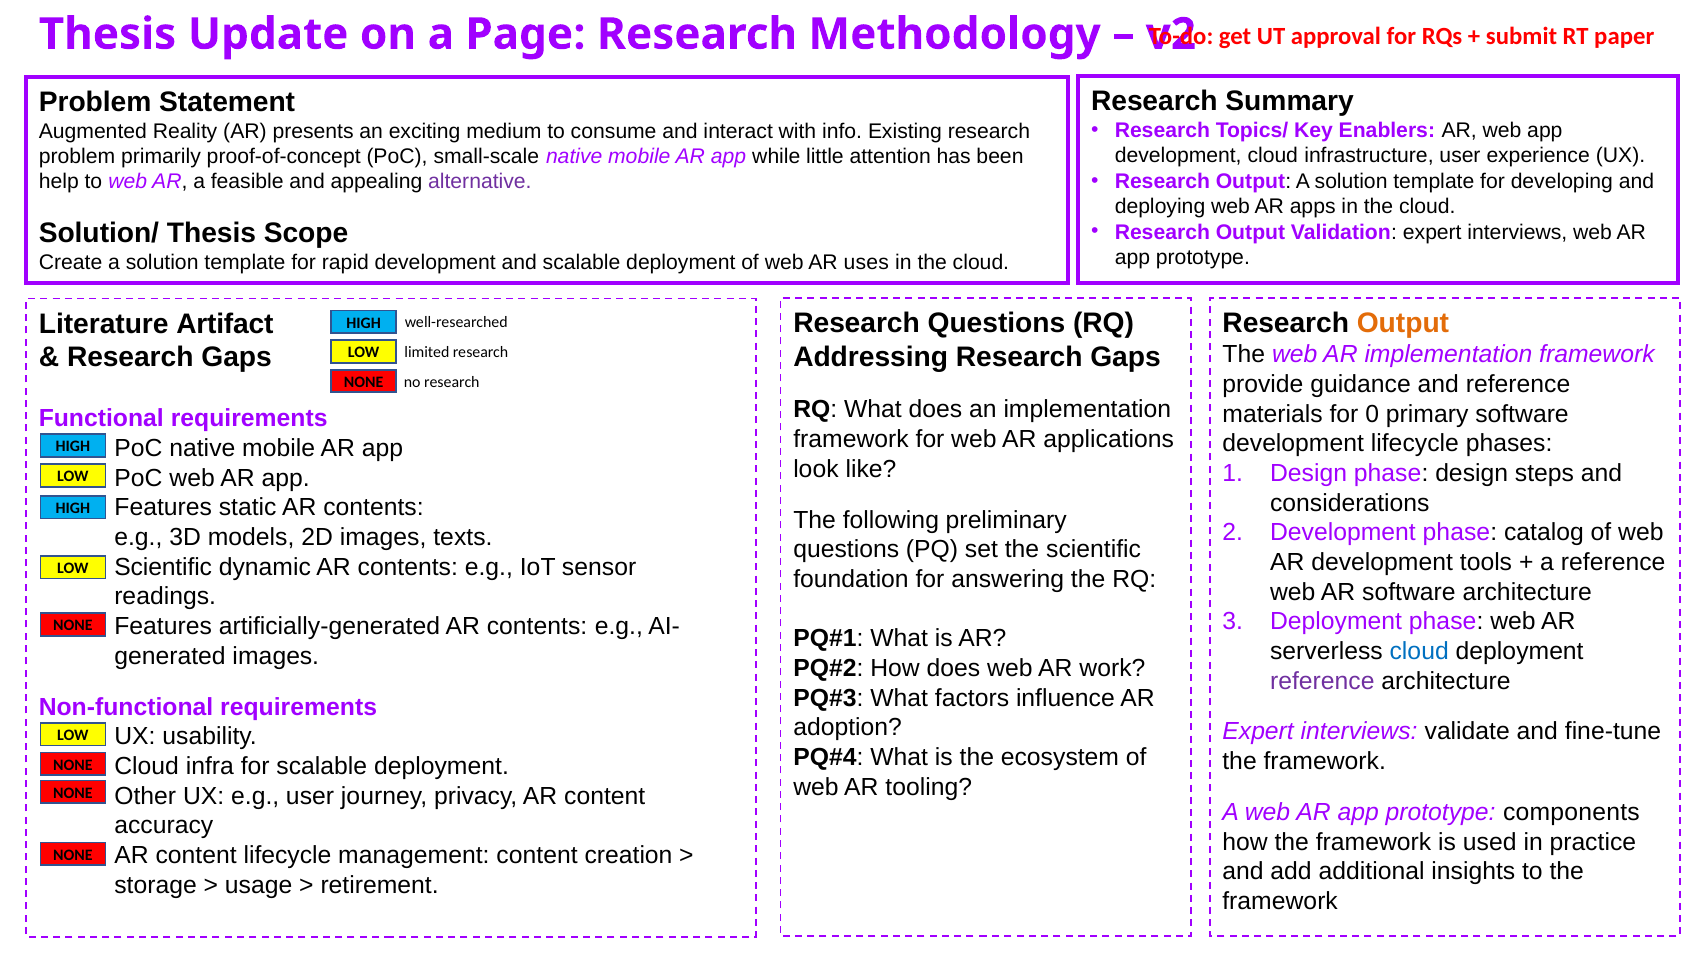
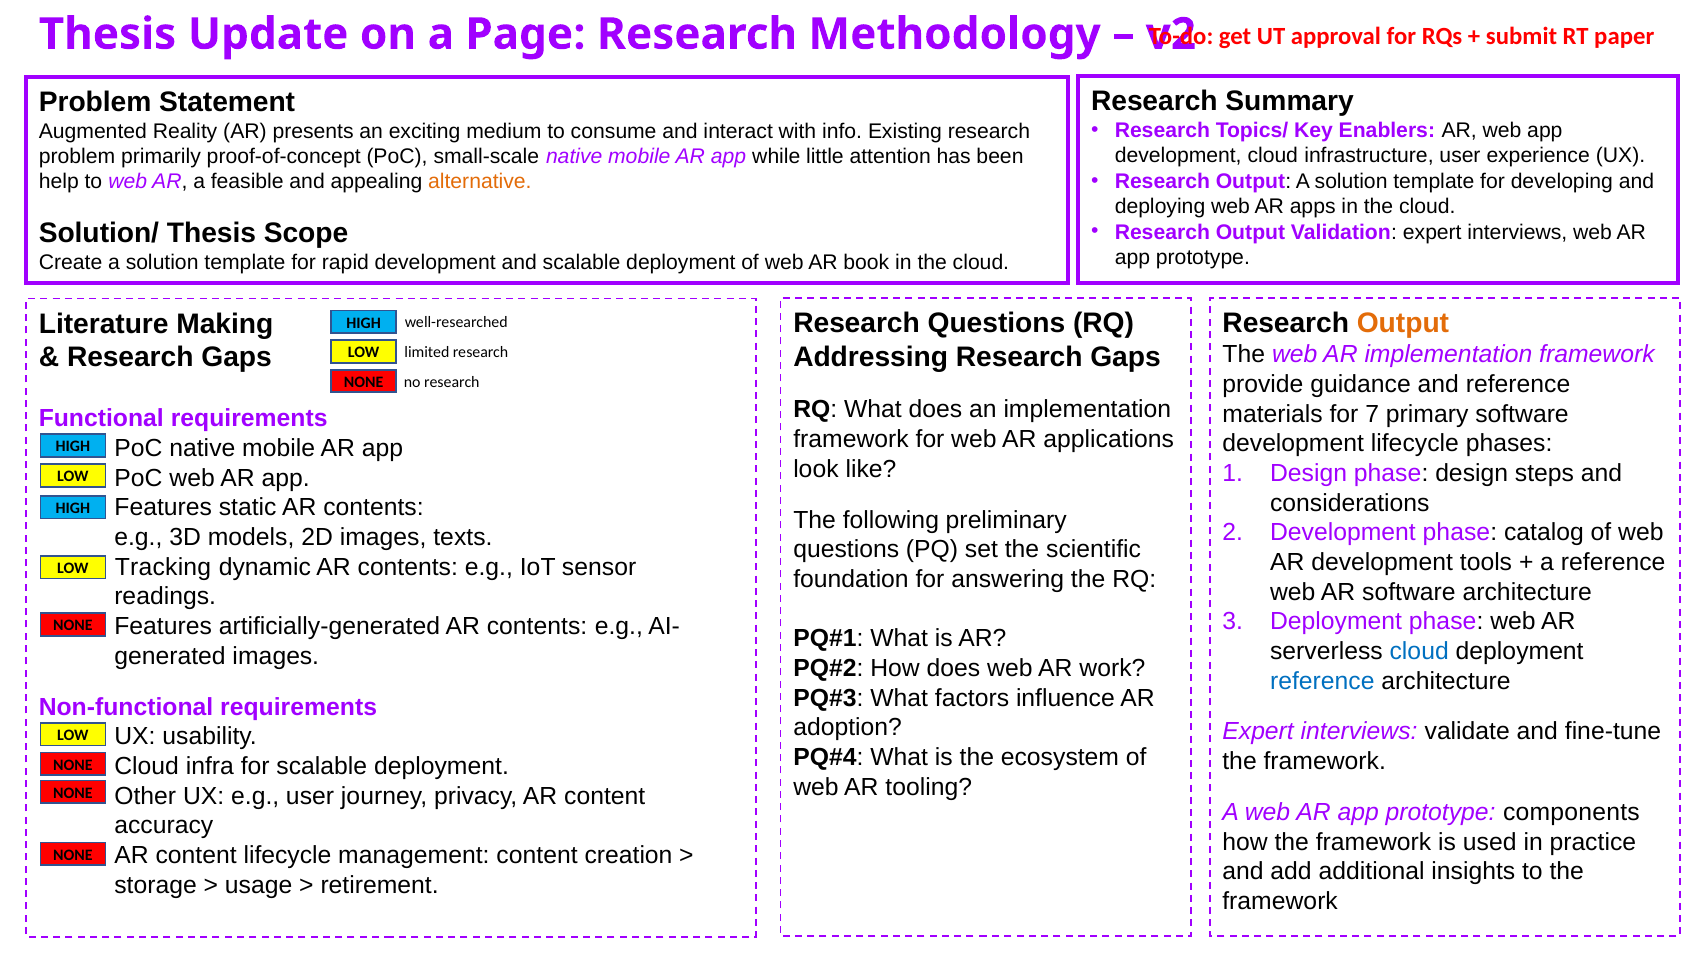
alternative colour: purple -> orange
uses: uses -> book
Artifact: Artifact -> Making
0: 0 -> 7
Scientific at (163, 567): Scientific -> Tracking
reference at (1322, 681) colour: purple -> blue
